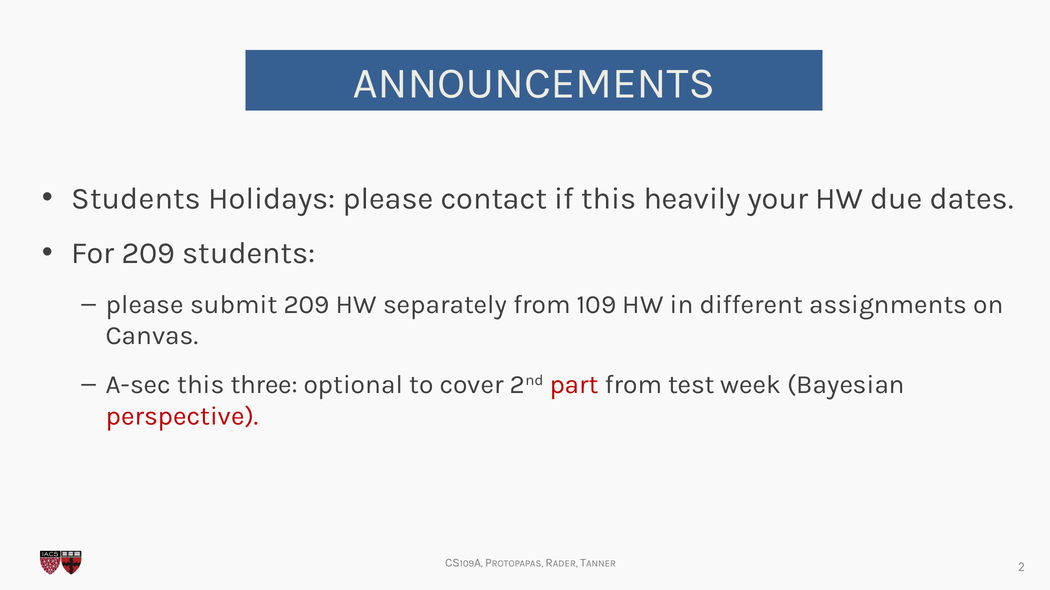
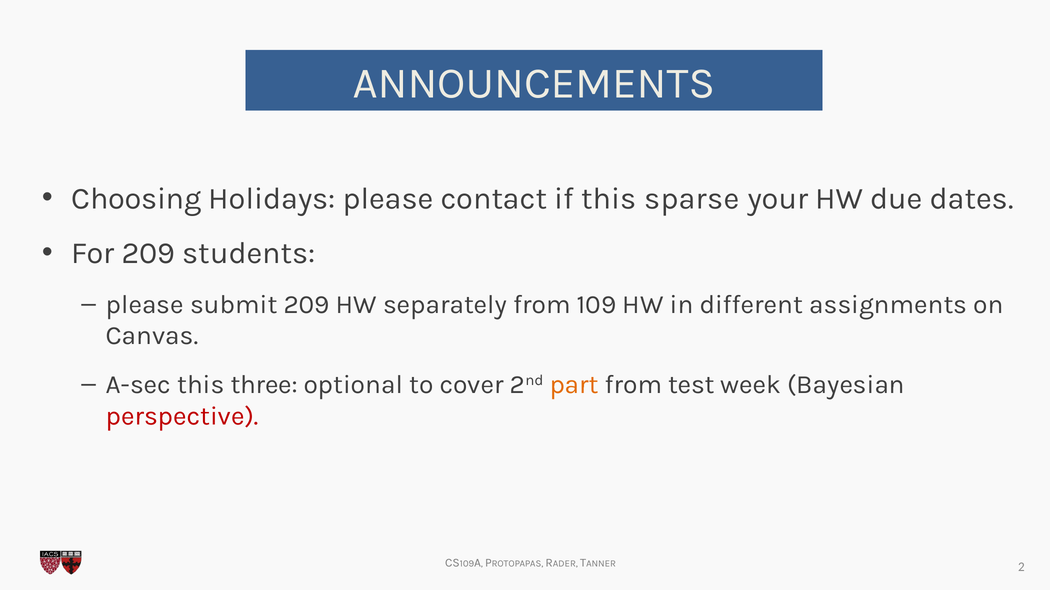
Students at (136, 199): Students -> Choosing
heavily: heavily -> sparse
part colour: red -> orange
